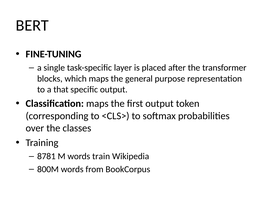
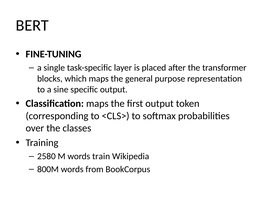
that: that -> sine
8781: 8781 -> 2580
